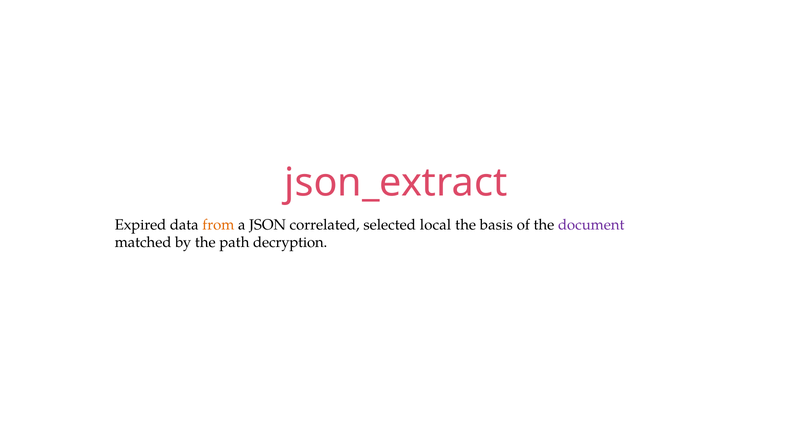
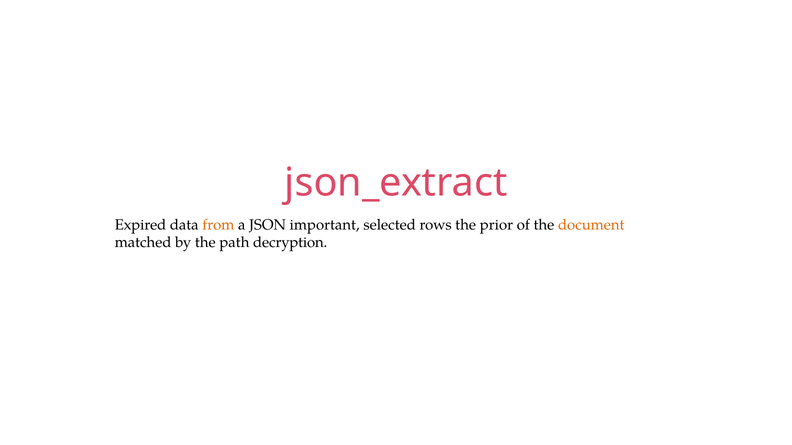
correlated: correlated -> important
local: local -> rows
basis: basis -> prior
document colour: purple -> orange
